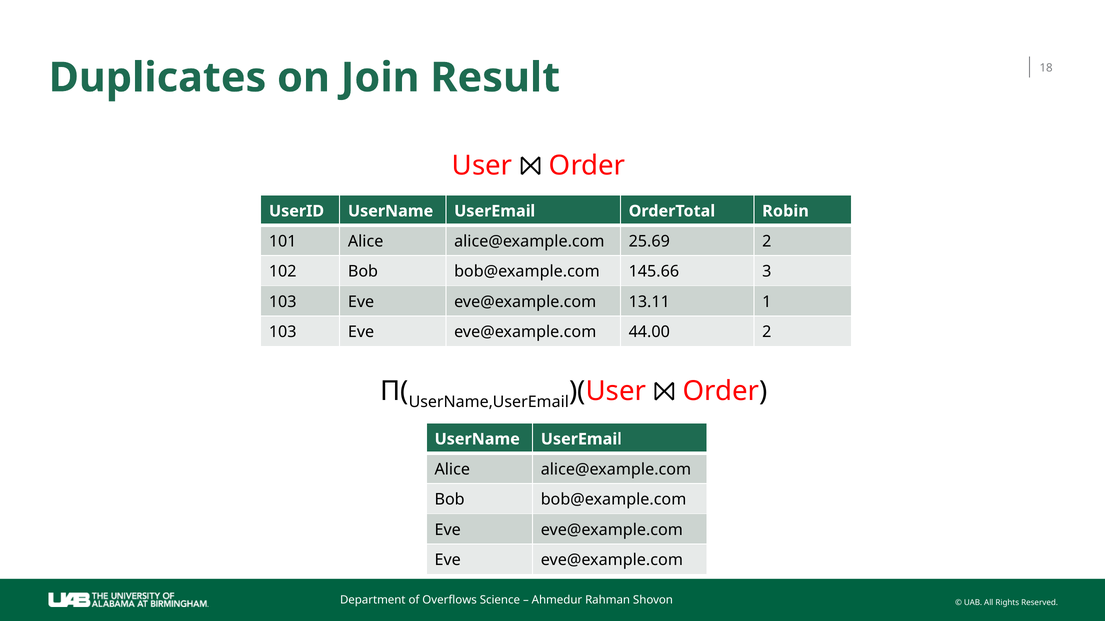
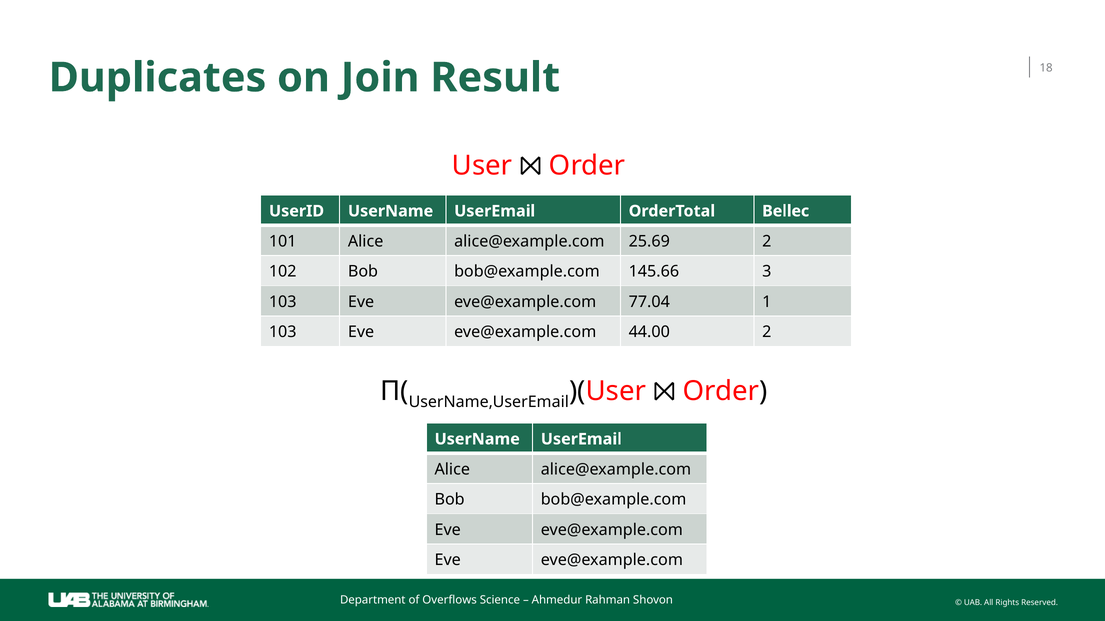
Robin: Robin -> Bellec
13.11: 13.11 -> 77.04
